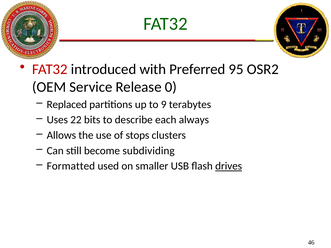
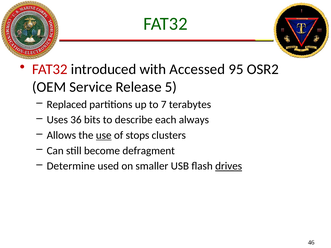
Preferred: Preferred -> Accessed
0: 0 -> 5
9: 9 -> 7
22: 22 -> 36
use underline: none -> present
subdividing: subdividing -> defragment
Formatted: Formatted -> Determine
